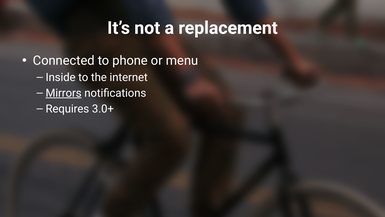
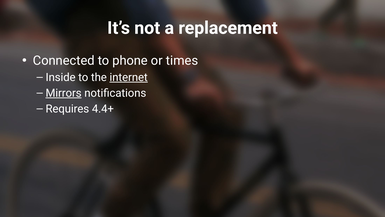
menu: menu -> times
internet underline: none -> present
3.0+: 3.0+ -> 4.4+
